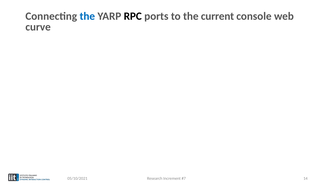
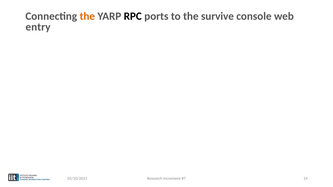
the at (87, 16) colour: blue -> orange
current: current -> survive
curve: curve -> entry
